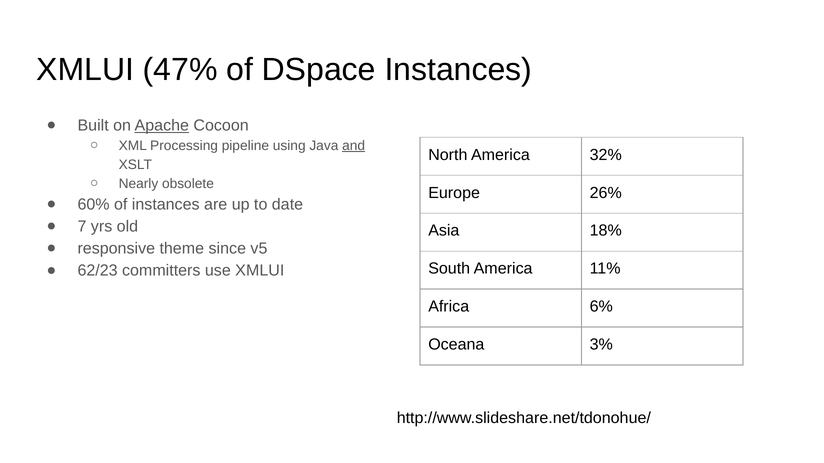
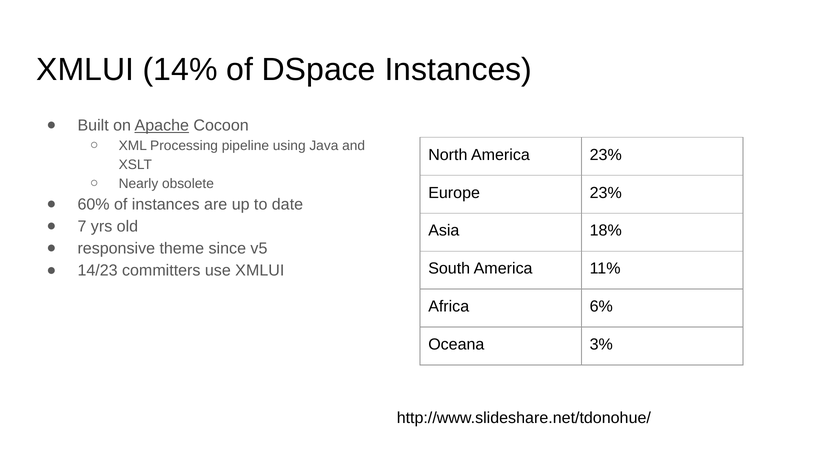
47%: 47% -> 14%
and underline: present -> none
America 32%: 32% -> 23%
Europe 26%: 26% -> 23%
62/23: 62/23 -> 14/23
